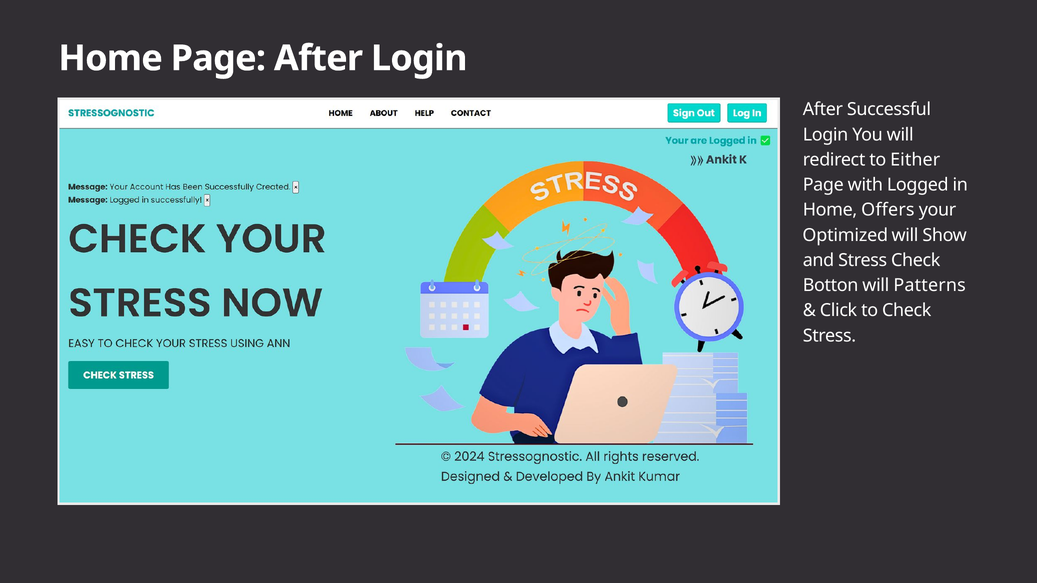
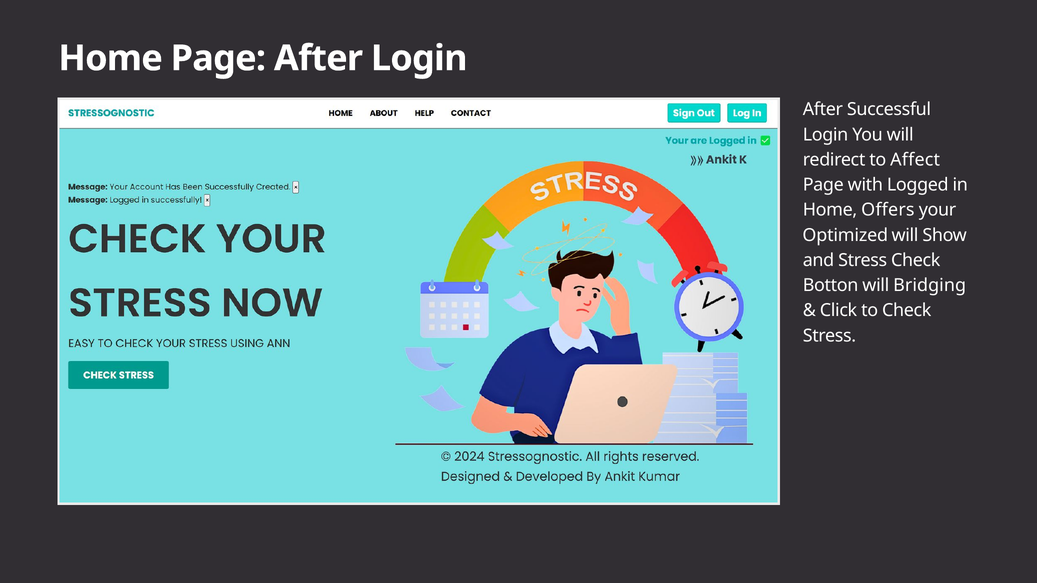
Either: Either -> Affect
Patterns: Patterns -> Bridging
